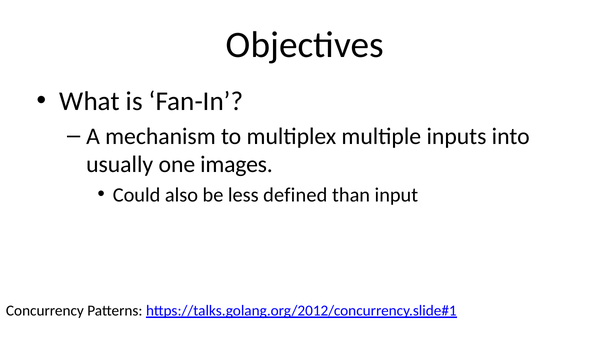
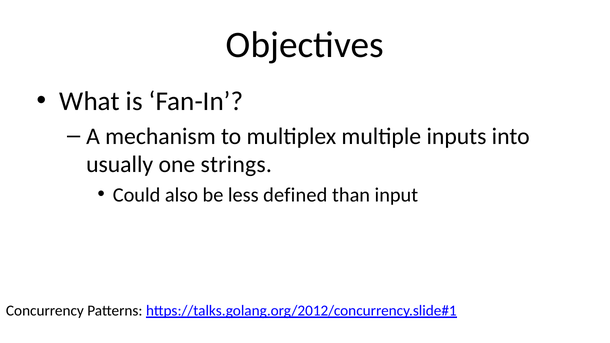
images: images -> strings
